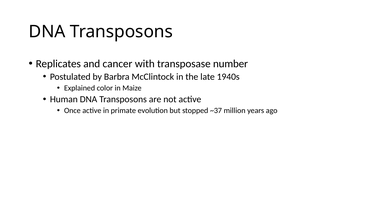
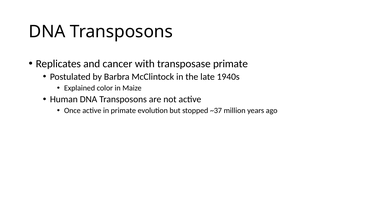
transposase number: number -> primate
